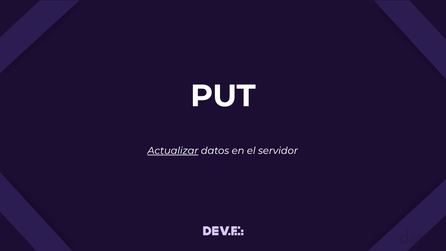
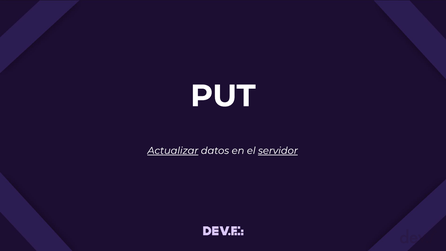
servidor underline: none -> present
